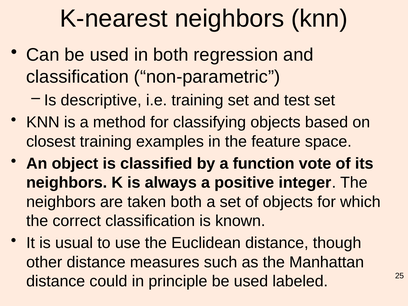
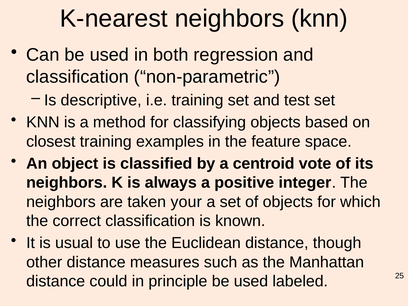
function: function -> centroid
taken both: both -> your
